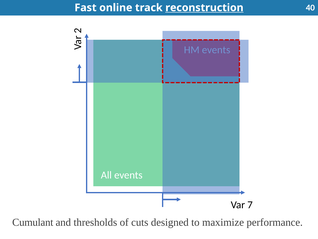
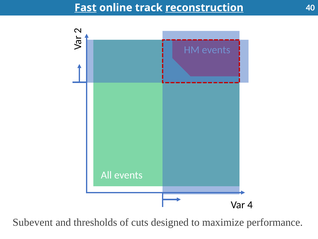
Fast underline: none -> present
7: 7 -> 4
Cumulant: Cumulant -> Subevent
